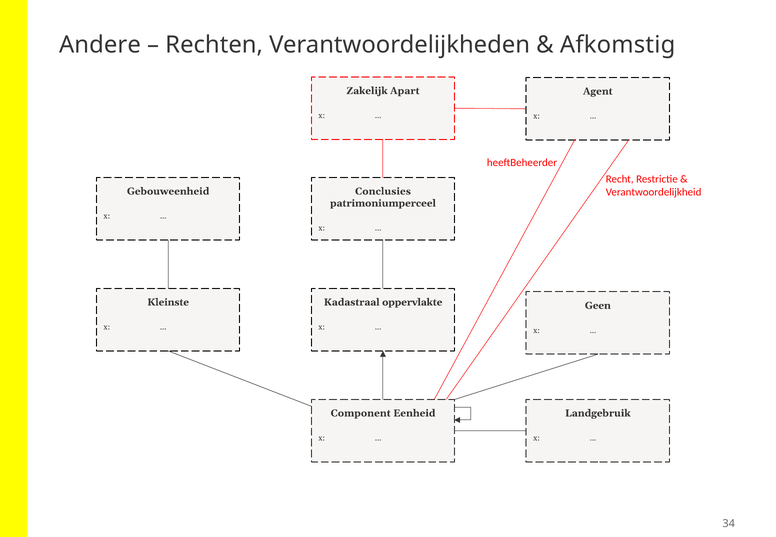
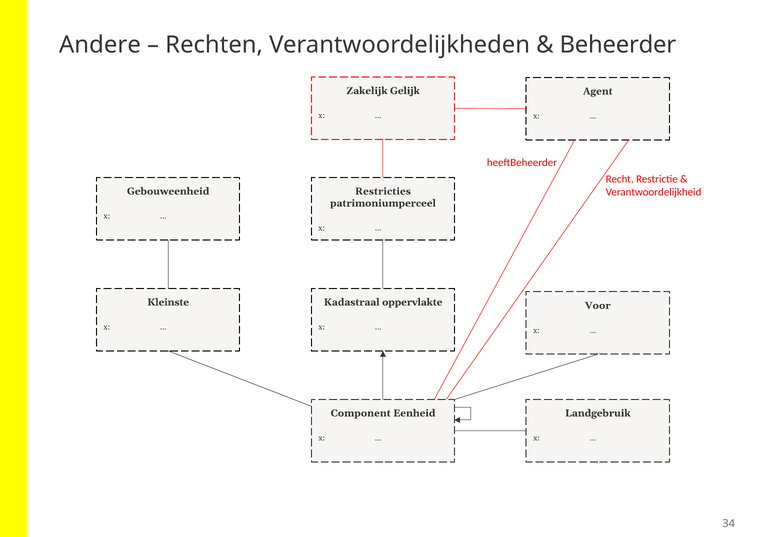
Afkomstig: Afkomstig -> Beheerder
Apart: Apart -> Gelijk
Conclusies: Conclusies -> Restricties
Geen: Geen -> Voor
